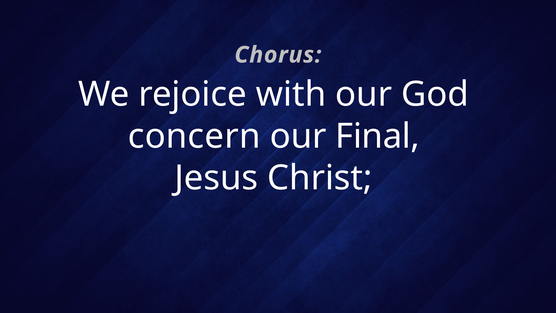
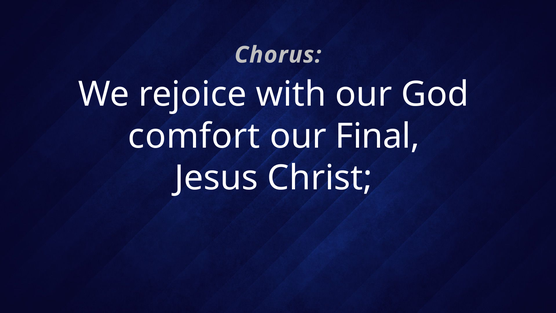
concern: concern -> comfort
